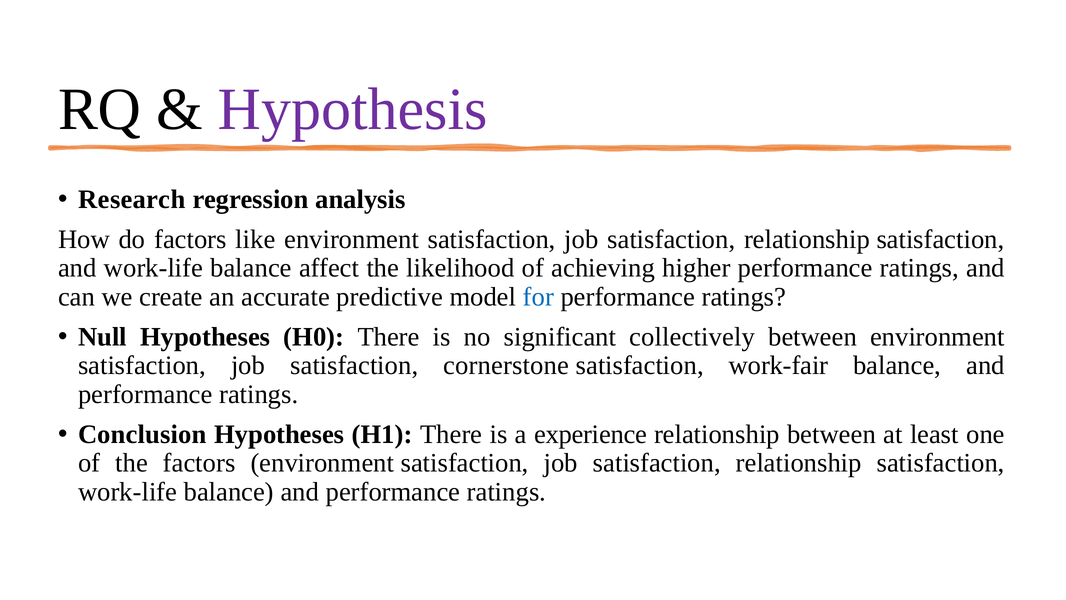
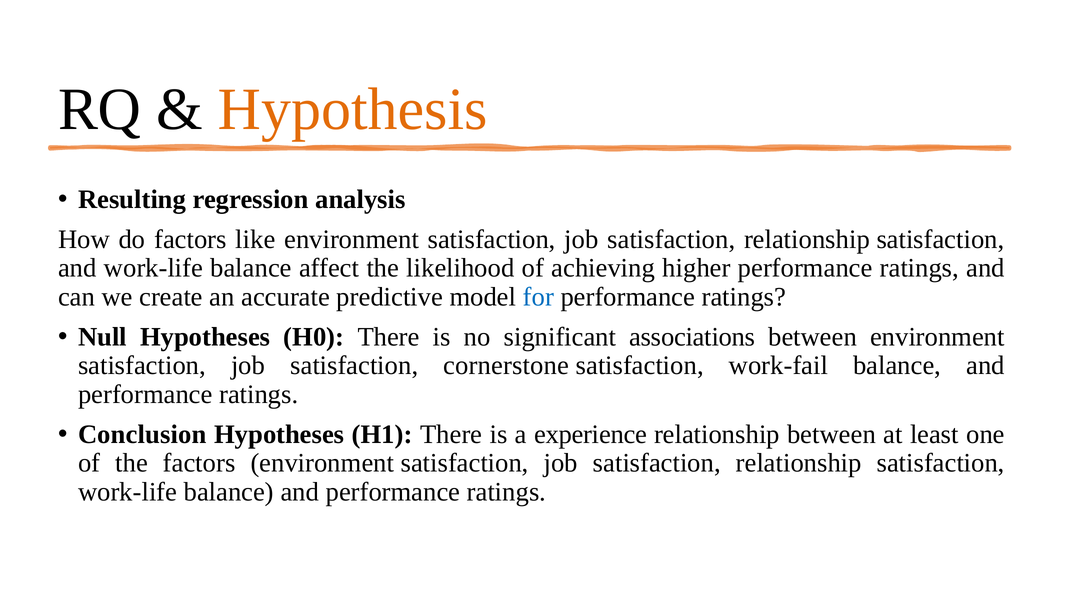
Hypothesis colour: purple -> orange
Research: Research -> Resulting
collectively: collectively -> associations
work-fair: work-fair -> work-fail
